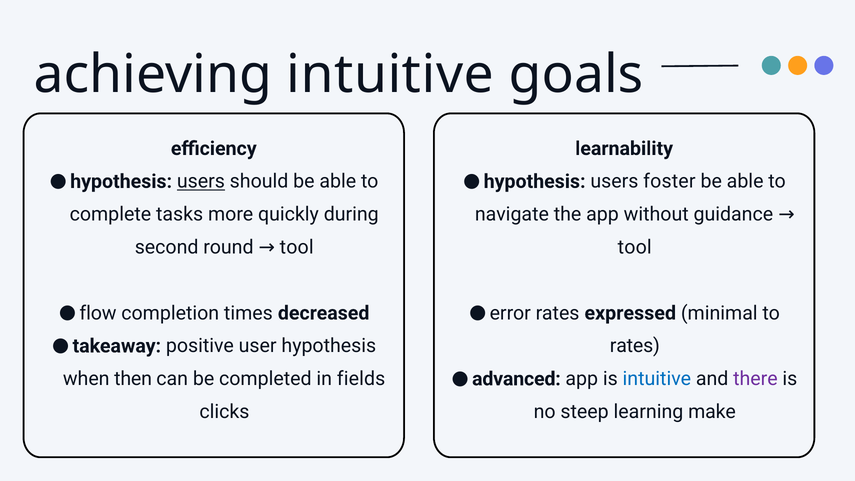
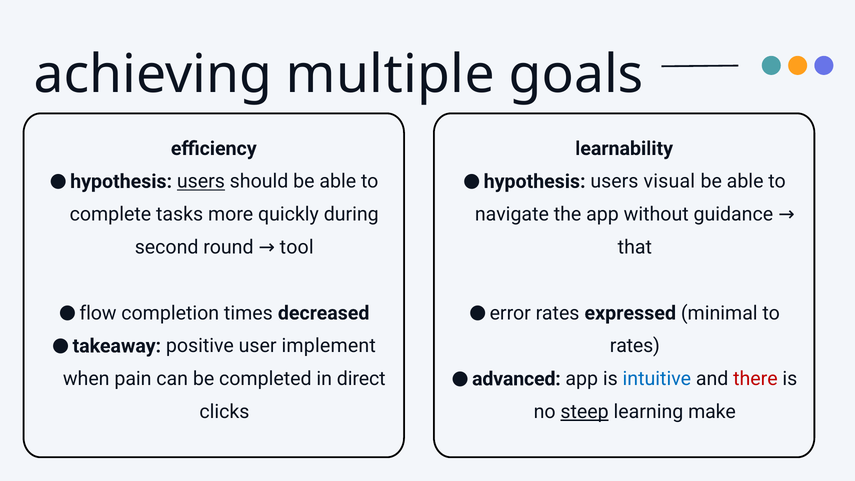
achieving intuitive: intuitive -> multiple
foster: foster -> visual
tool at (635, 247): tool -> that
user hypothesis: hypothesis -> implement
there colour: purple -> red
then: then -> pain
fields: fields -> direct
steep underline: none -> present
